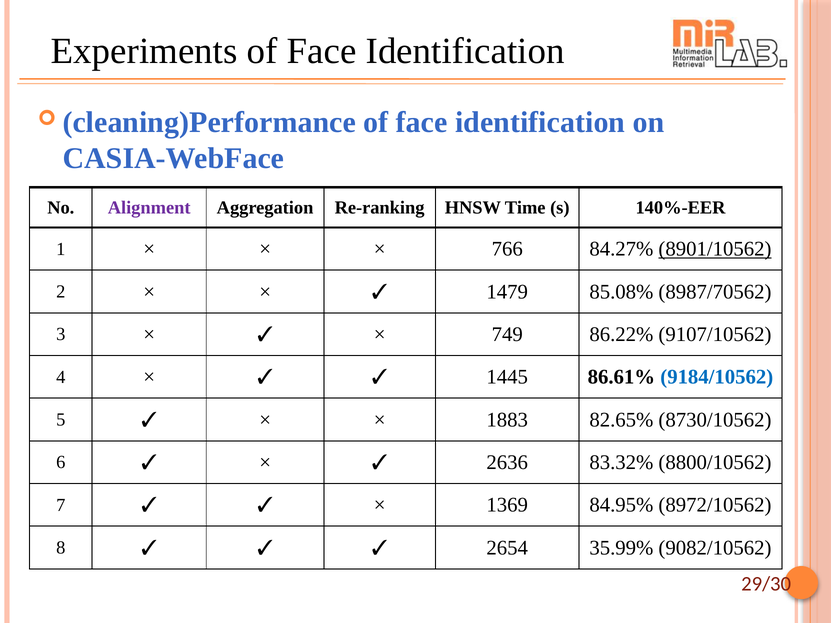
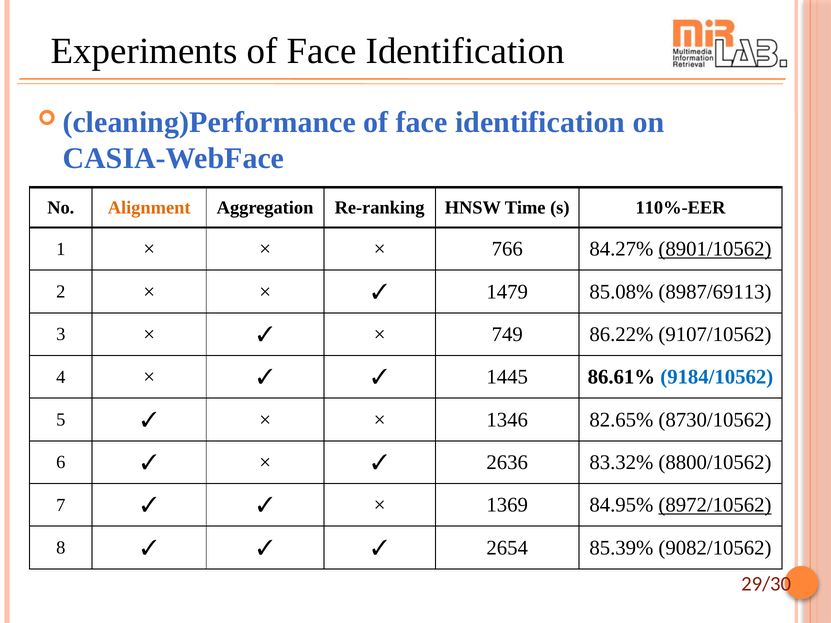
Alignment colour: purple -> orange
140%-EER: 140%-EER -> 110%-EER
8987/70562: 8987/70562 -> 8987/69113
1883: 1883 -> 1346
8972/10562 underline: none -> present
35.99%: 35.99% -> 85.39%
